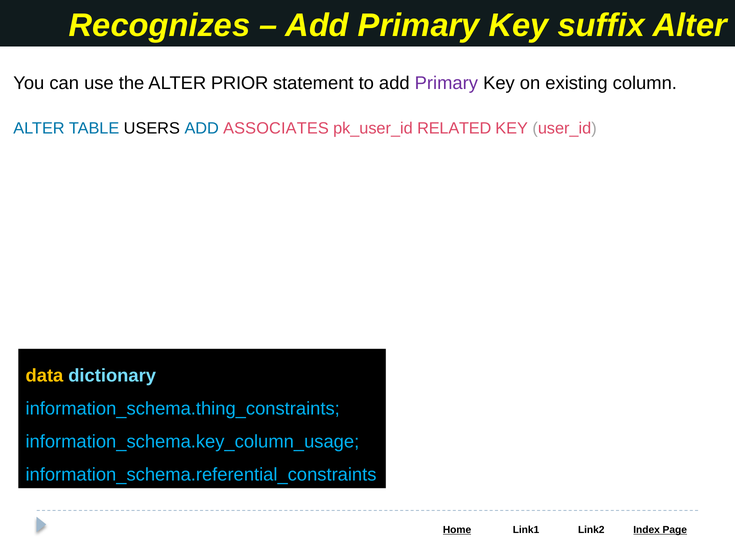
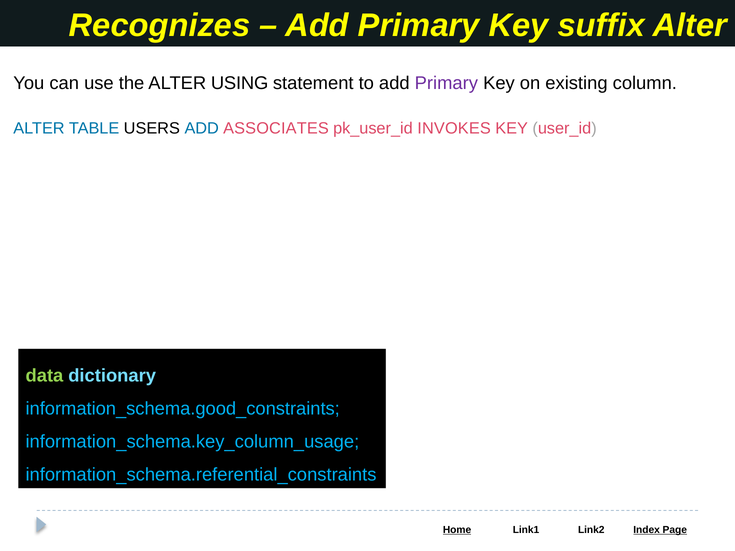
PRIOR: PRIOR -> USING
RELATED: RELATED -> INVOKES
data colour: yellow -> light green
information_schema.thing_constraints: information_schema.thing_constraints -> information_schema.good_constraints
